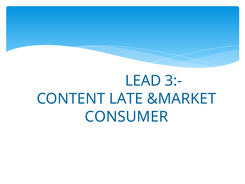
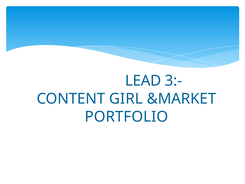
LATE: LATE -> GIRL
CONSUMER: CONSUMER -> PORTFOLIO
